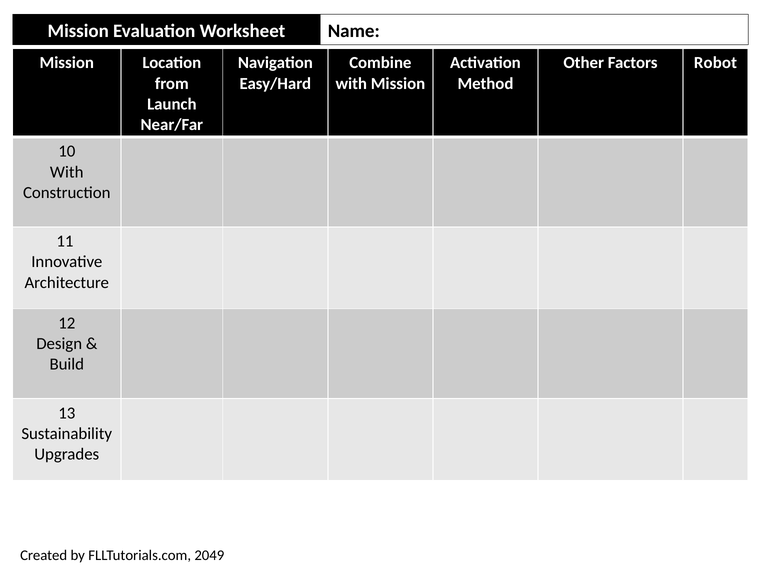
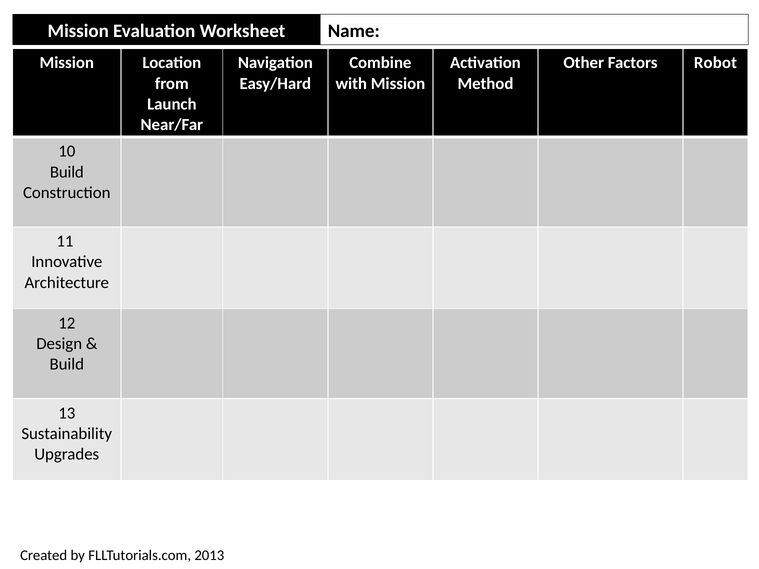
With at (67, 172): With -> Build
2049: 2049 -> 2013
